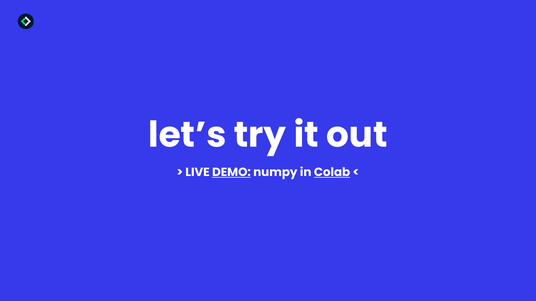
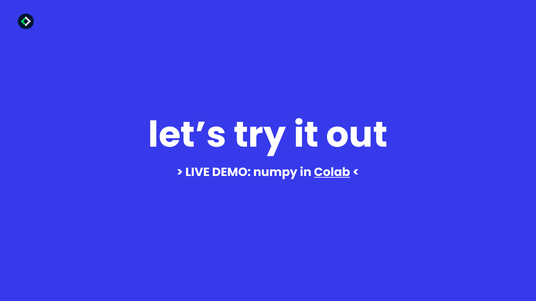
DEMO underline: present -> none
